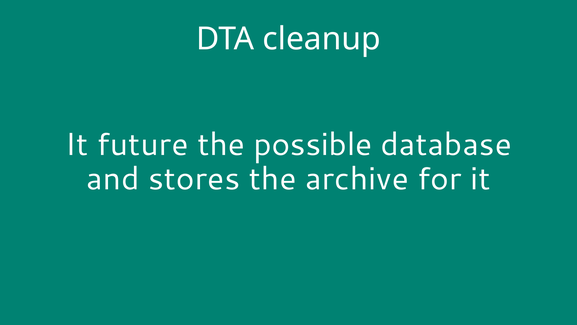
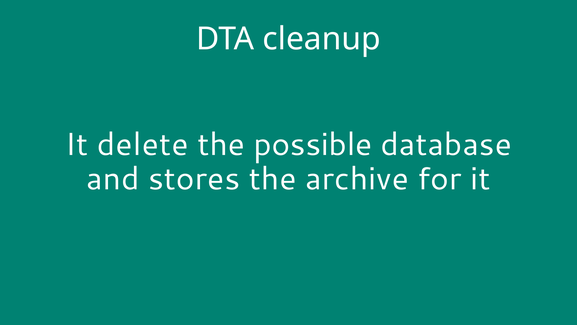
future: future -> delete
